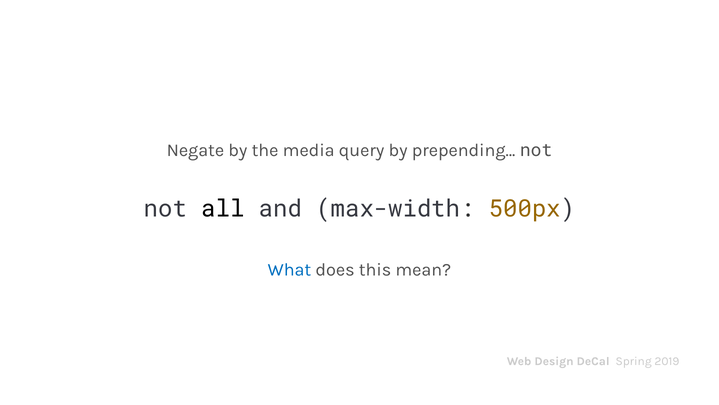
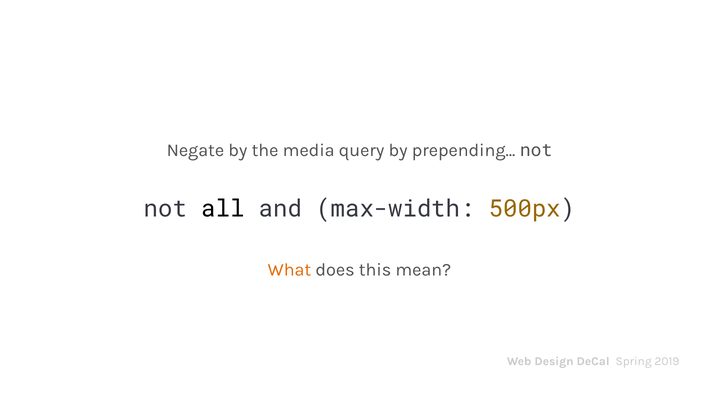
What colour: blue -> orange
